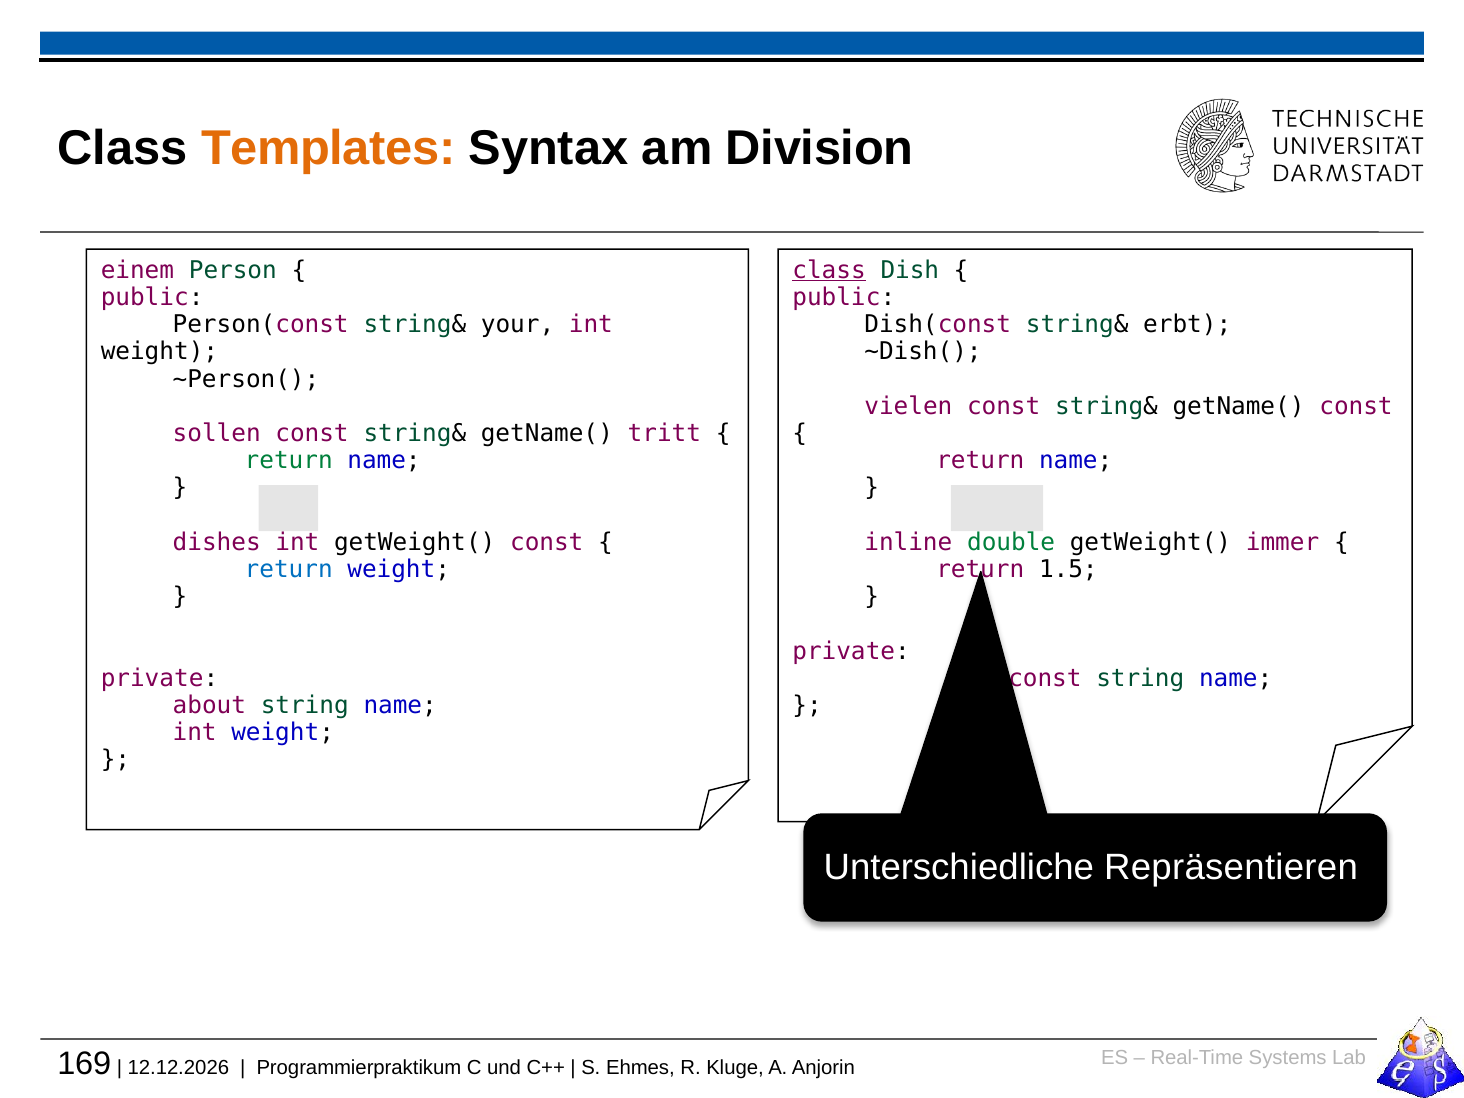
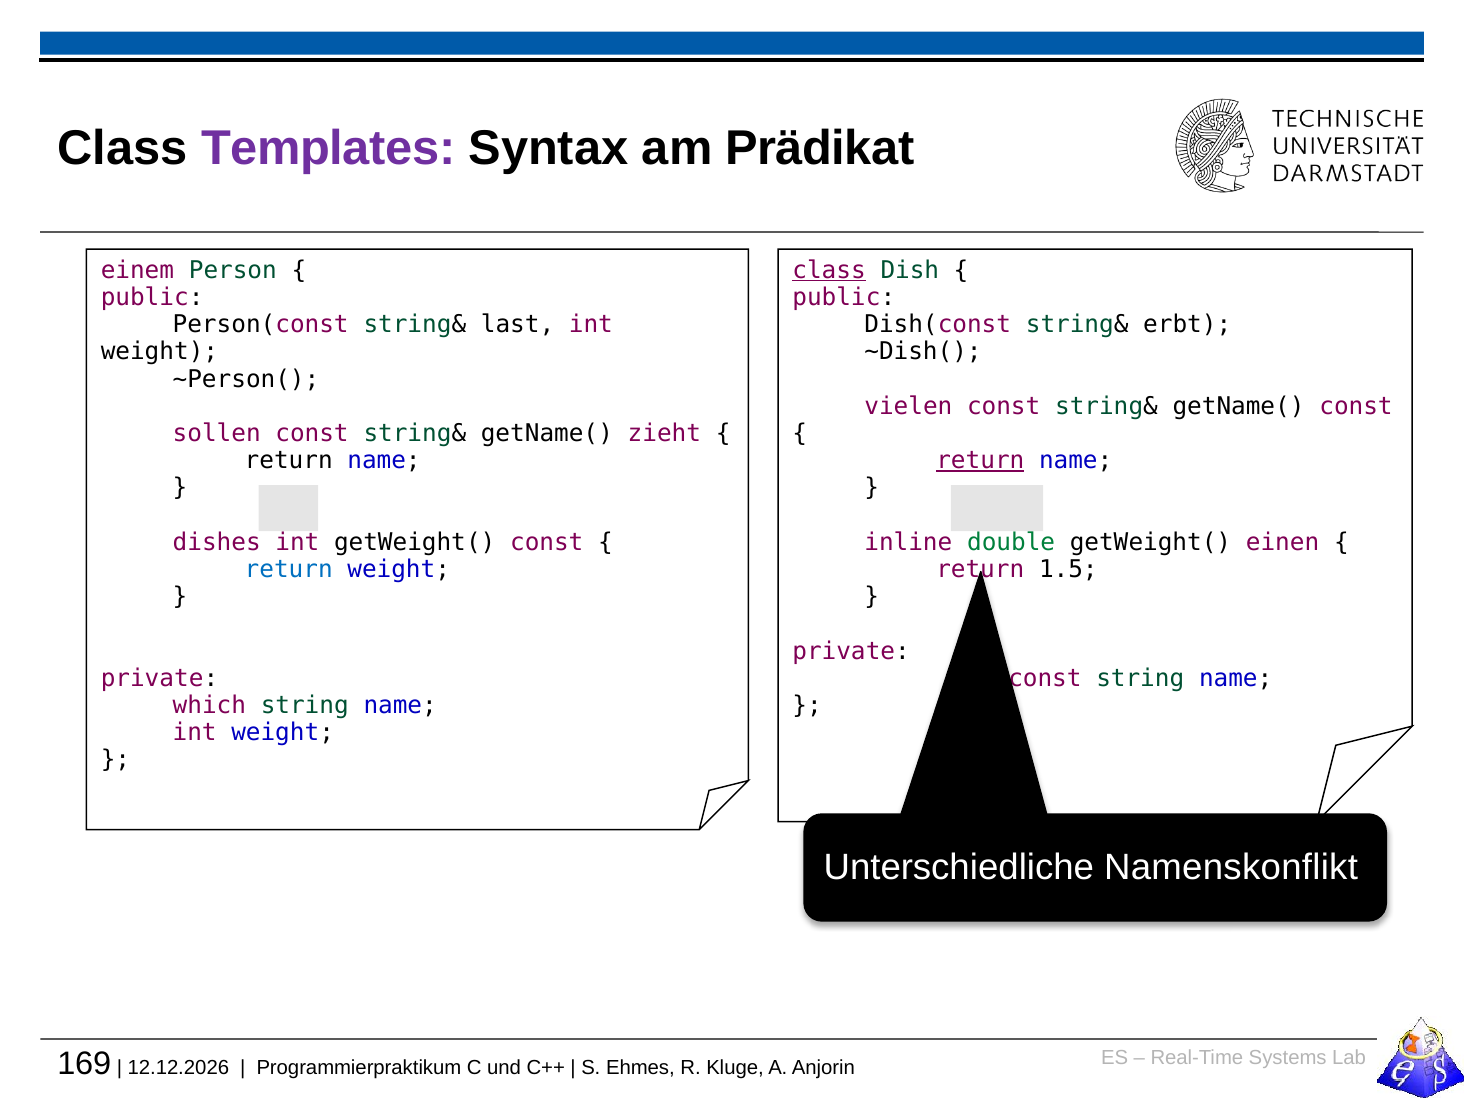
Templates colour: orange -> purple
Division: Division -> Prädikat
your: your -> last
tritt: tritt -> zieht
return at (289, 461) colour: green -> black
return at (980, 461) underline: none -> present
immer: immer -> einen
about: about -> which
Repräsentieren: Repräsentieren -> Namenskonflikt
